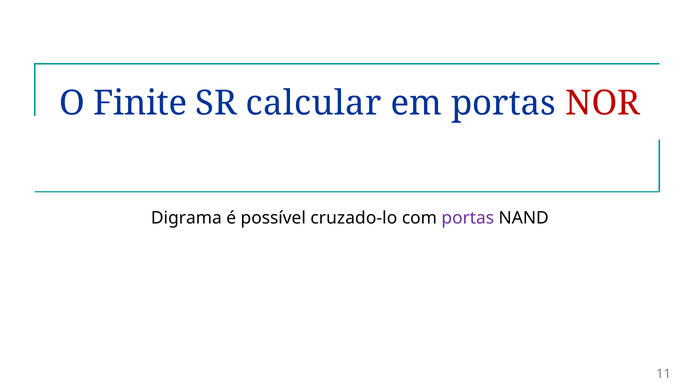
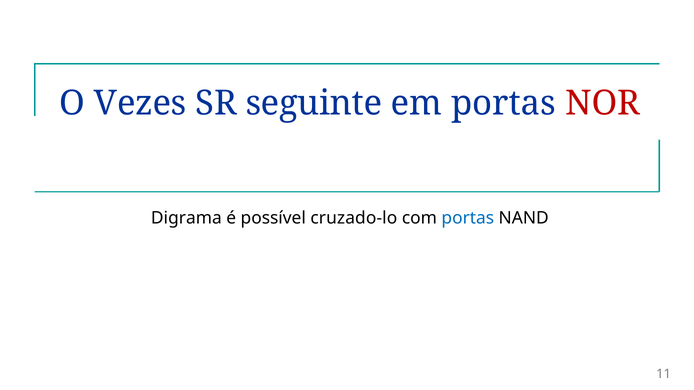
Finite: Finite -> Vezes
calcular: calcular -> seguinte
portas at (468, 218) colour: purple -> blue
